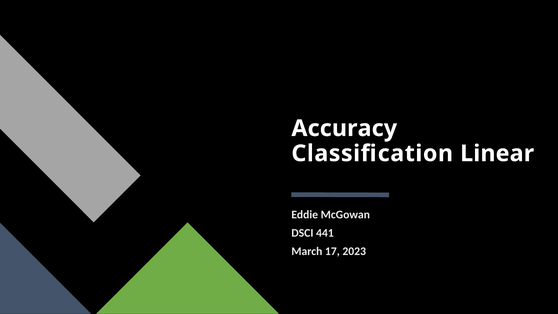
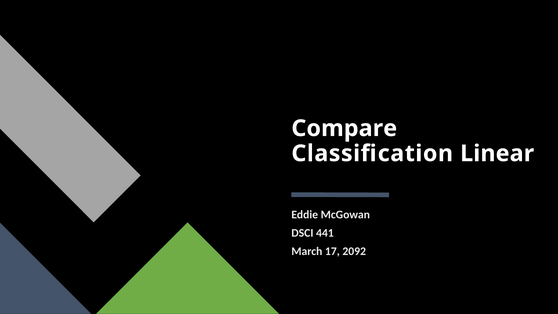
Accuracy: Accuracy -> Compare
2023: 2023 -> 2092
